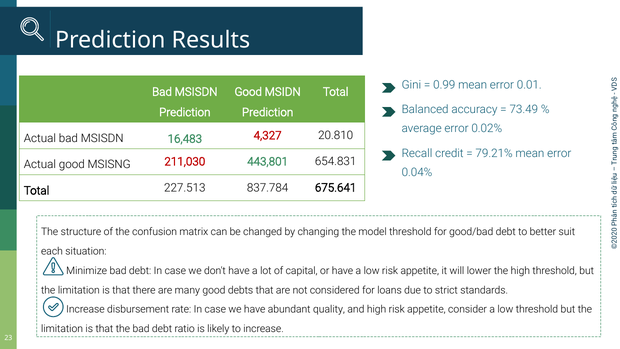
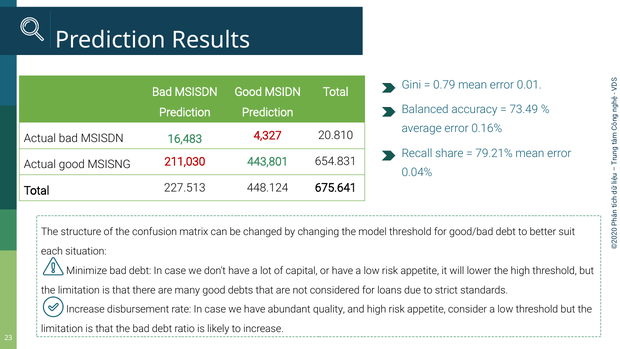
0.99: 0.99 -> 0.79
0.02%: 0.02% -> 0.16%
credit: credit -> share
837.784: 837.784 -> 448.124
